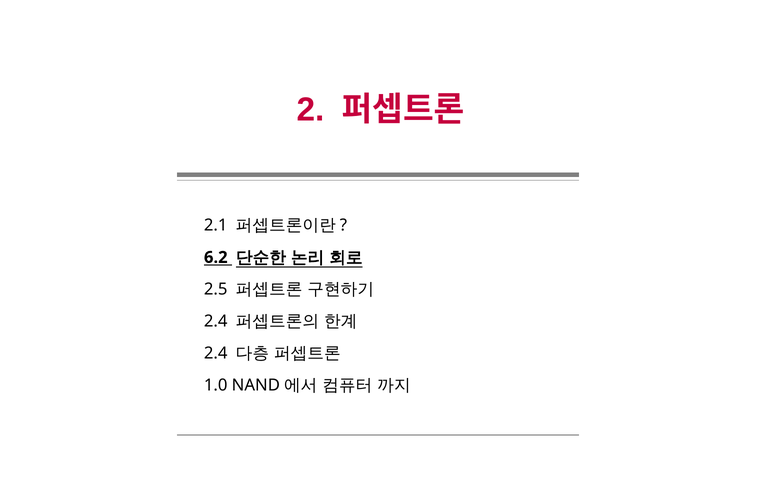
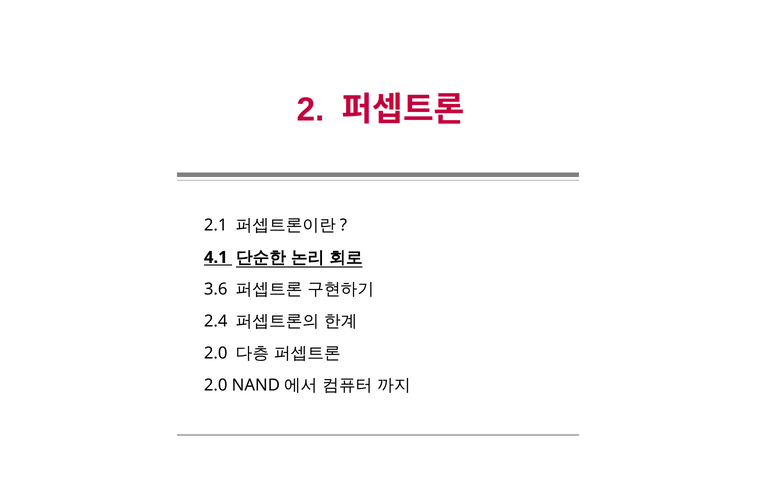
6.2: 6.2 -> 4.1
2.5: 2.5 -> 3.6
2.4 at (216, 353): 2.4 -> 2.0
1.0 at (216, 385): 1.0 -> 2.0
